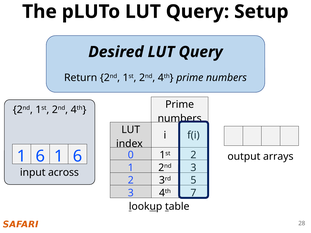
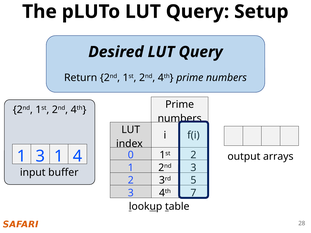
6 at (40, 156): 6 -> 3
6 at (78, 156): 6 -> 4
across: across -> buffer
